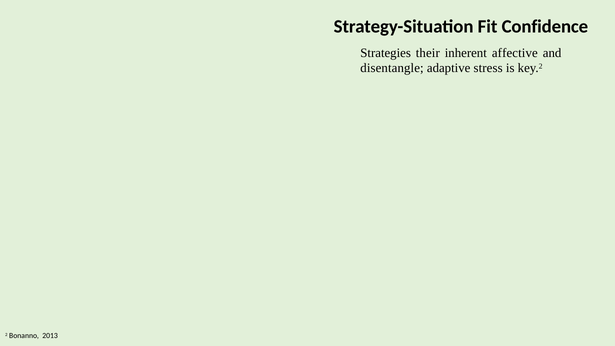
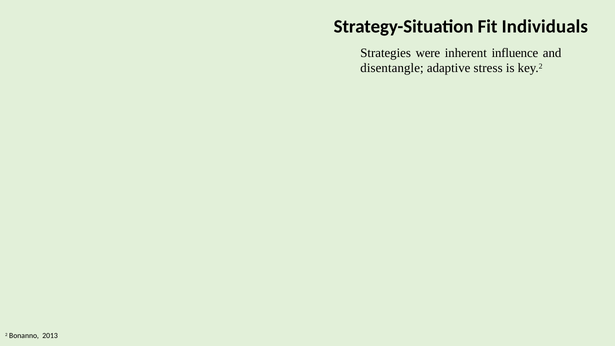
Confidence: Confidence -> Individuals
their: their -> were
affective: affective -> influence
